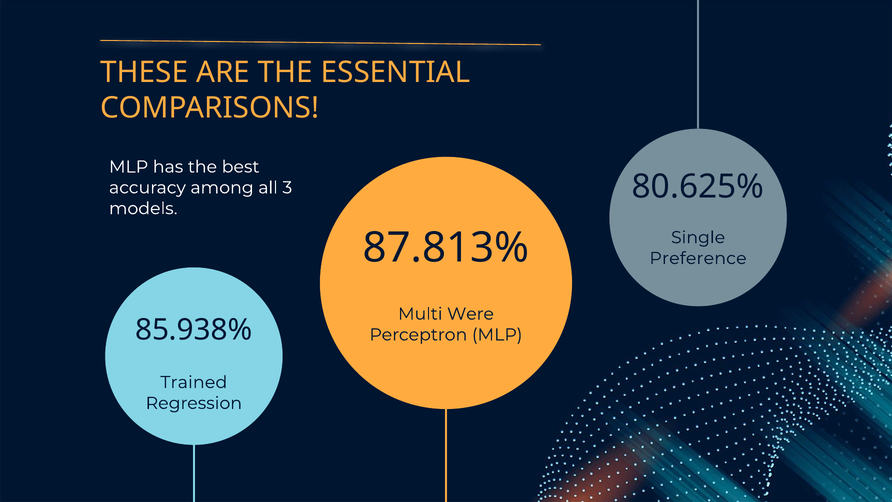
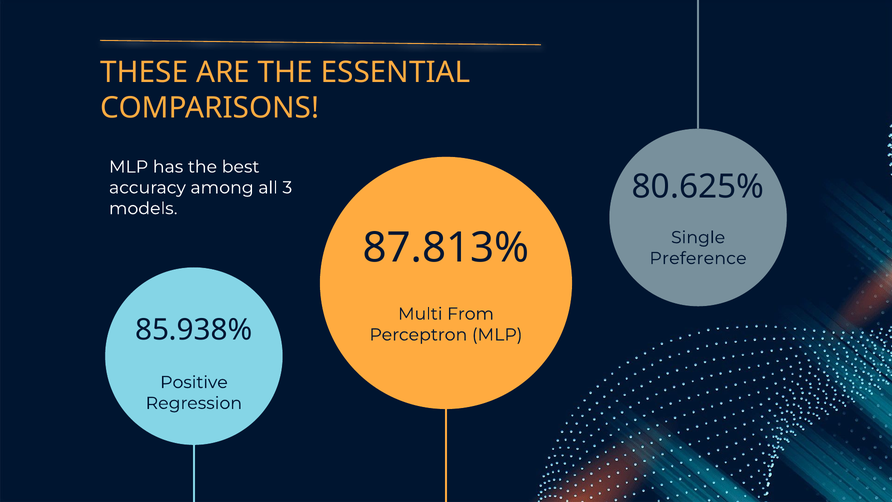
Were: Were -> From
Trained: Trained -> Positive
